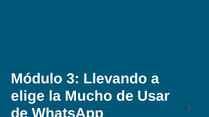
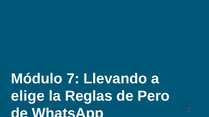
3: 3 -> 7
Mucho: Mucho -> Reglas
Usar: Usar -> Pero
